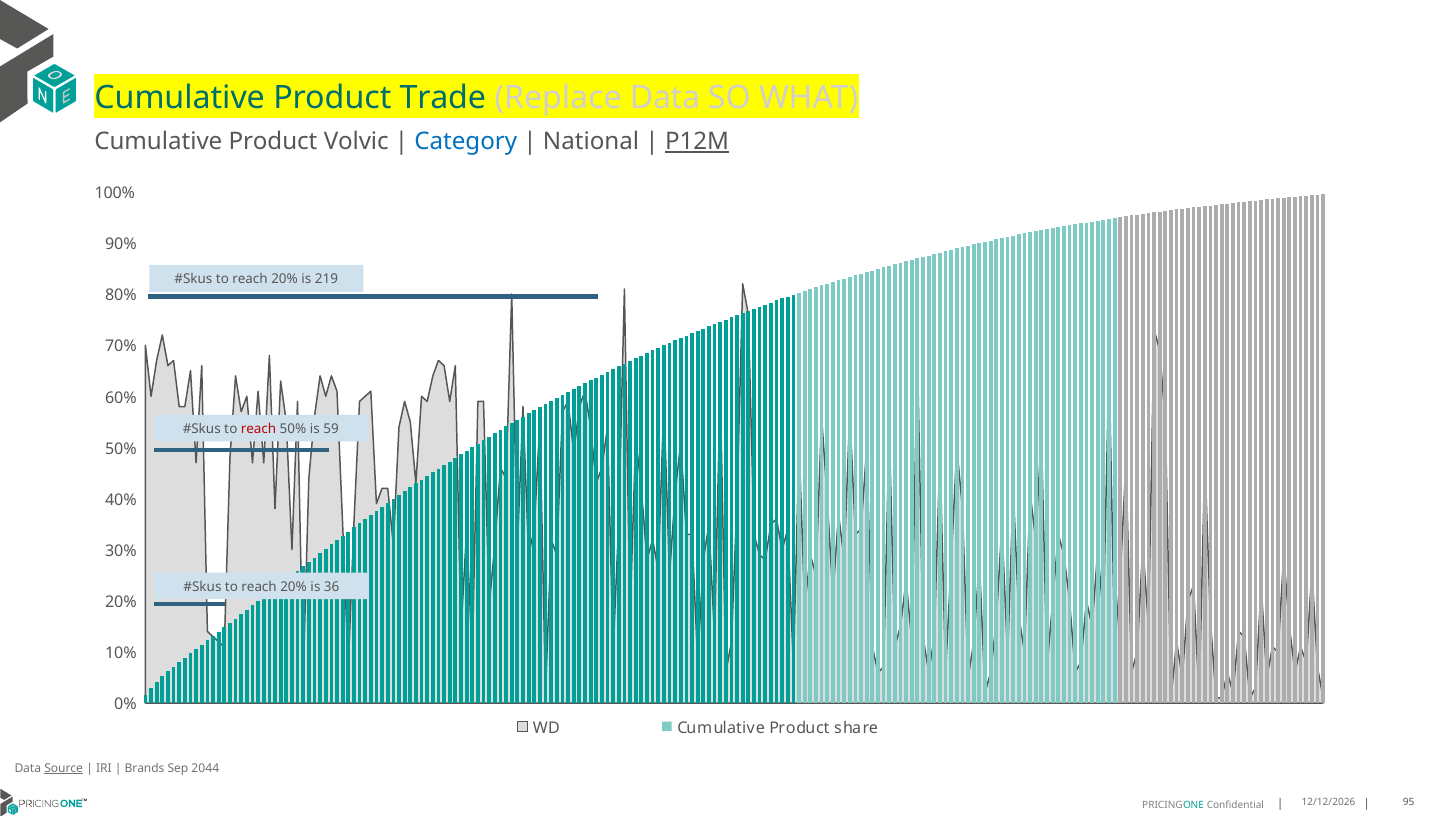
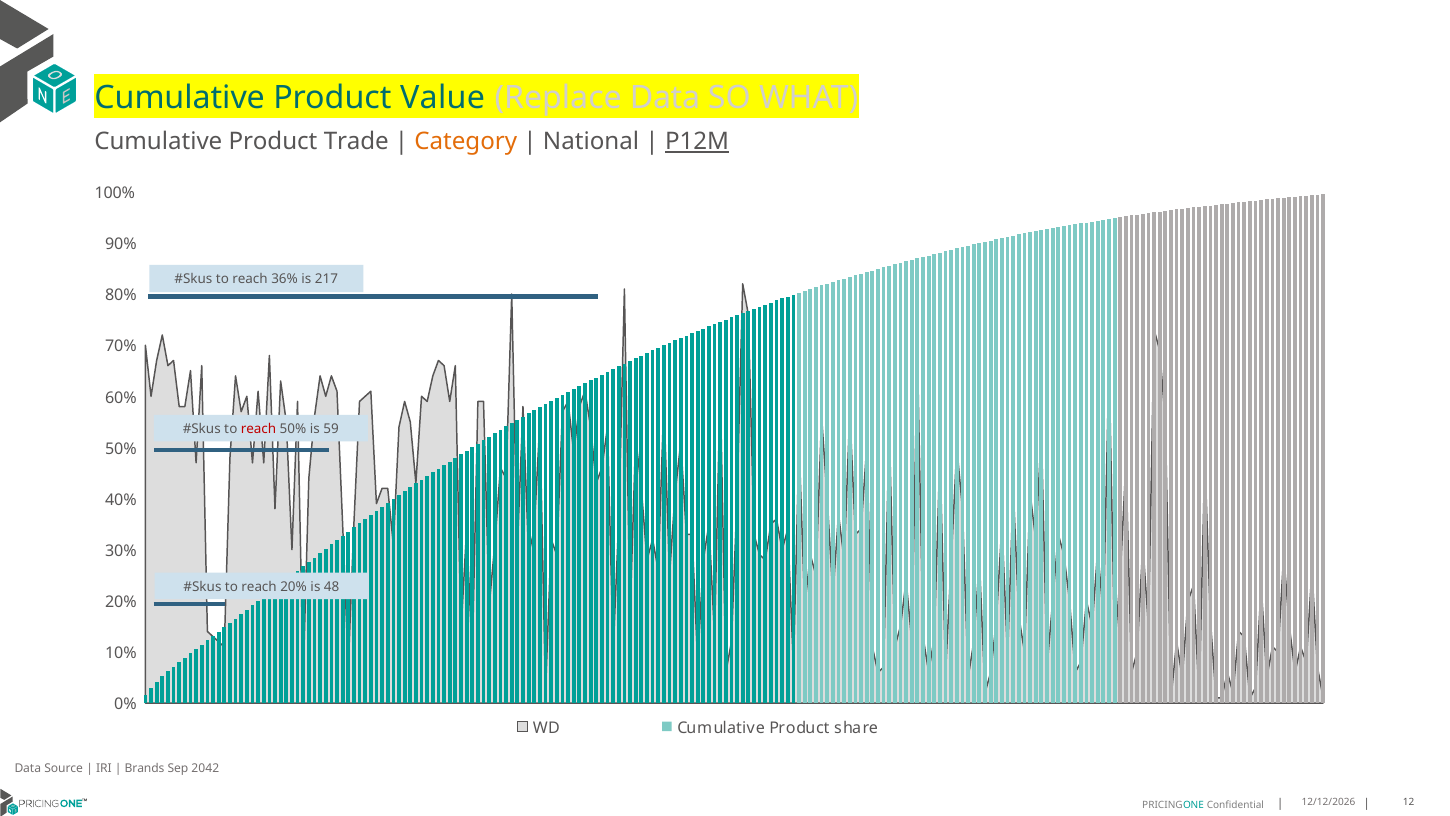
Trade: Trade -> Value
Volvic: Volvic -> Trade
Category colour: blue -> orange
20% at (285, 279): 20% -> 36%
219: 219 -> 217
36: 36 -> 48
Source underline: present -> none
2044: 2044 -> 2042
95: 95 -> 12
